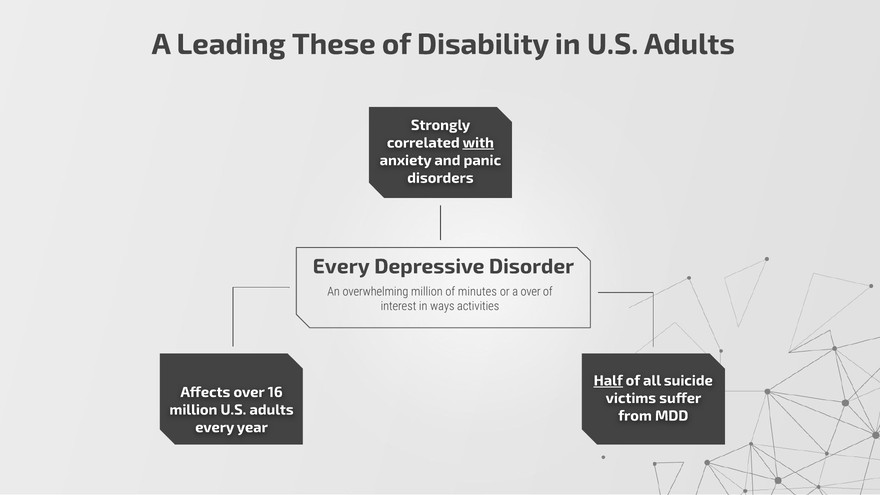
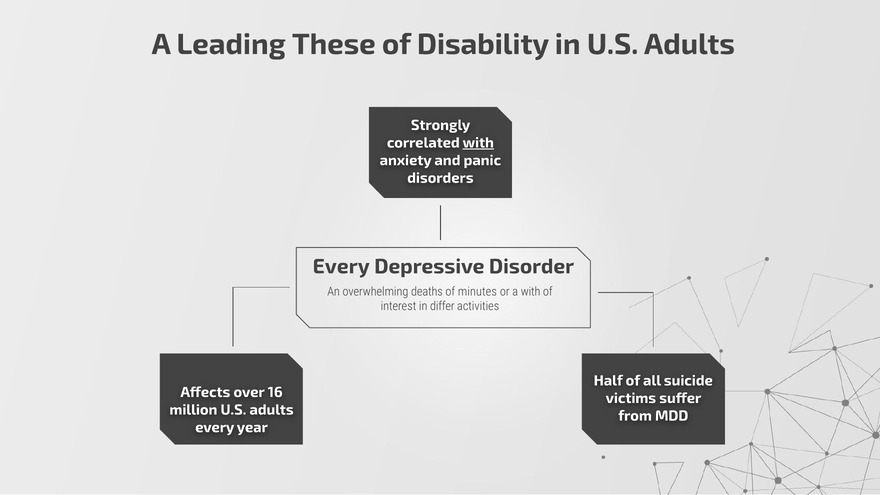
overwhelming million: million -> deaths
a over: over -> with
ways: ways -> differ
Half underline: present -> none
